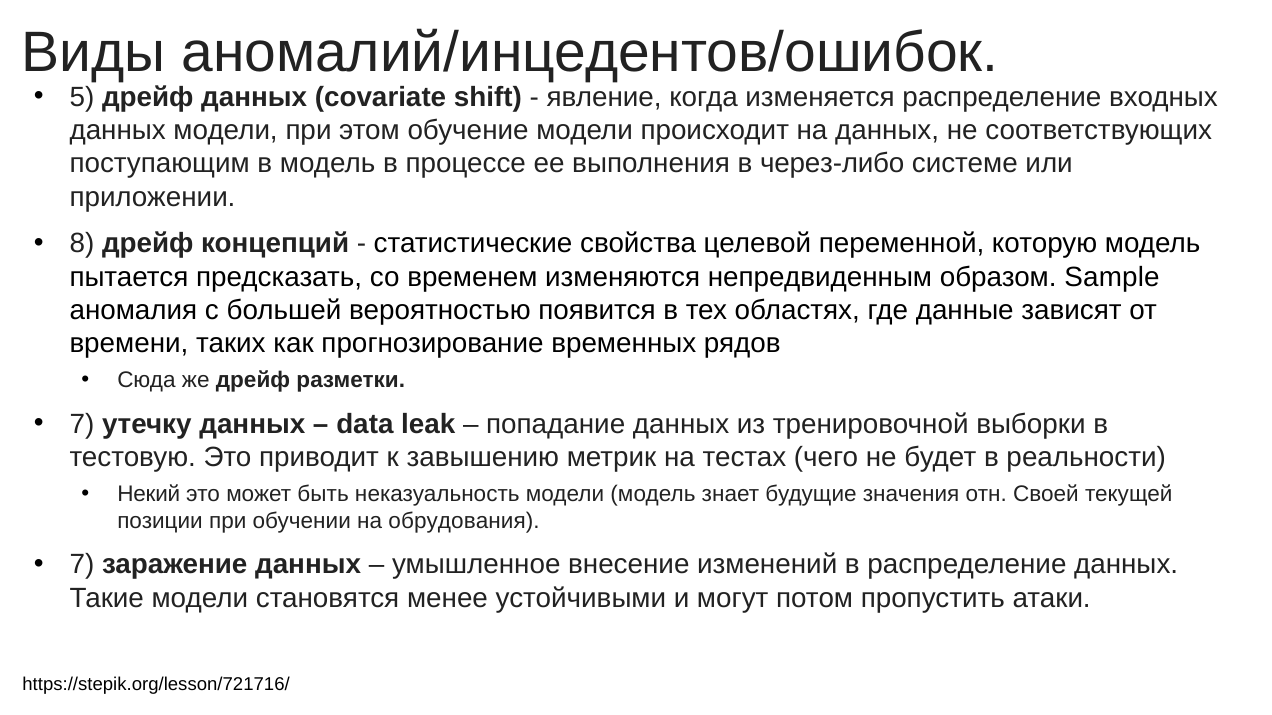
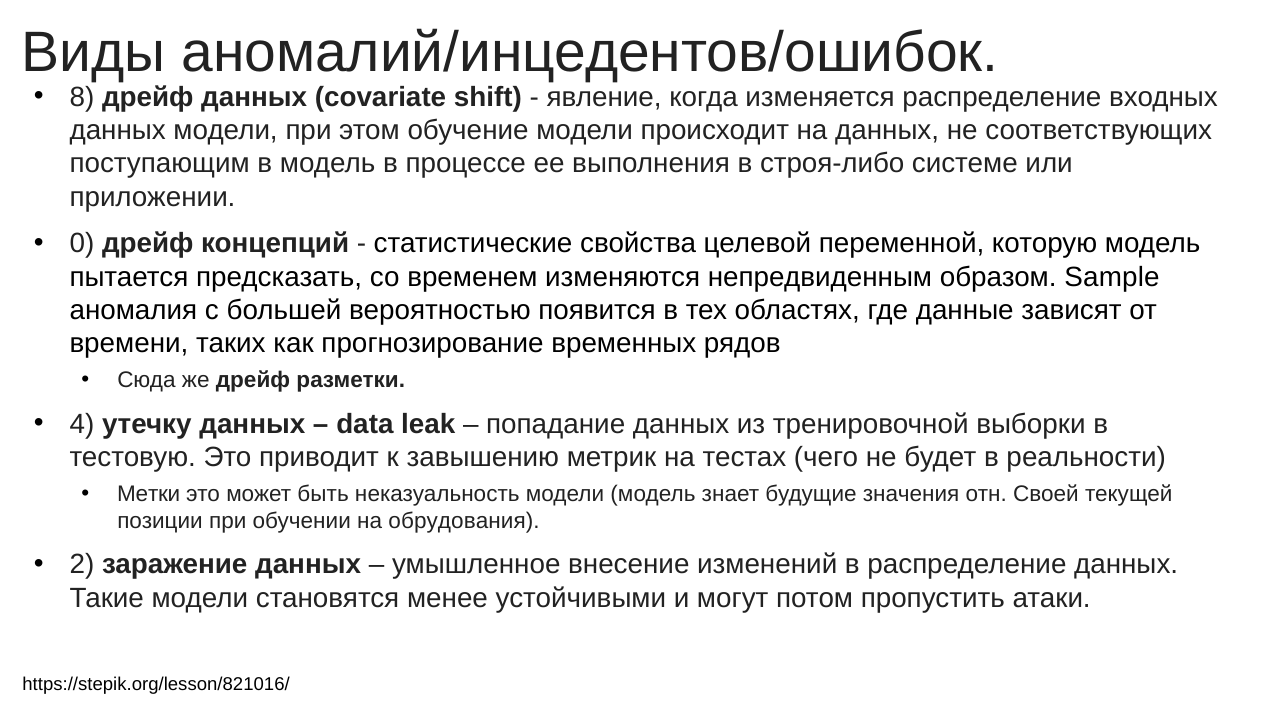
5: 5 -> 8
через-либо: через-либо -> строя-либо
8: 8 -> 0
7 at (82, 424): 7 -> 4
Некий: Некий -> Метки
7 at (82, 565): 7 -> 2
https://stepik.org/lesson/721716/: https://stepik.org/lesson/721716/ -> https://stepik.org/lesson/821016/
